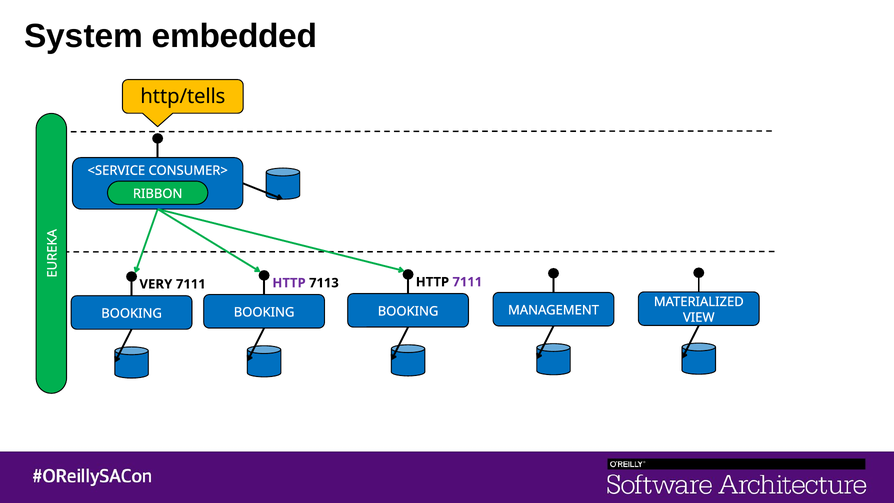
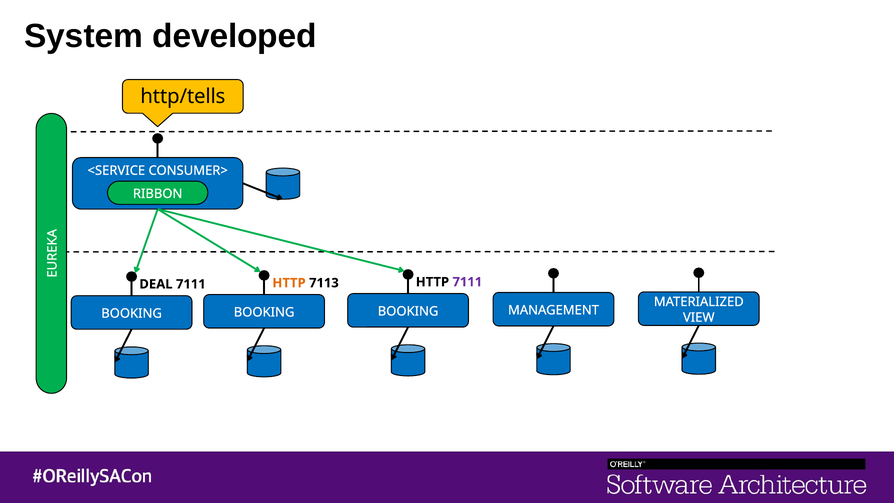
embedded: embedded -> developed
HTTP at (289, 283) colour: purple -> orange
VERY: VERY -> DEAL
